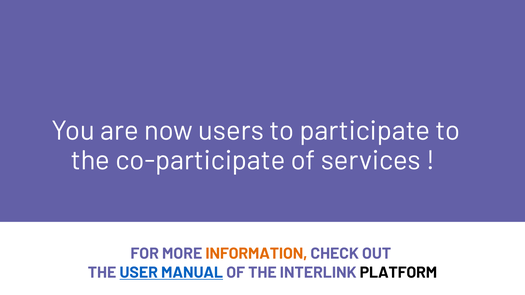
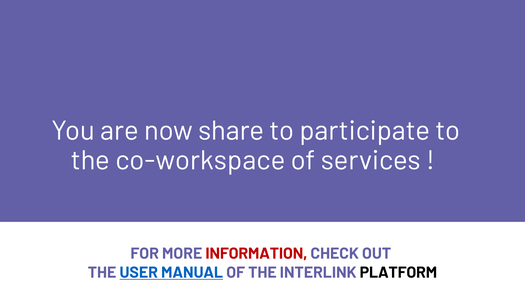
users: users -> share
co-participate: co-participate -> co-workspace
INFORMATION colour: orange -> red
